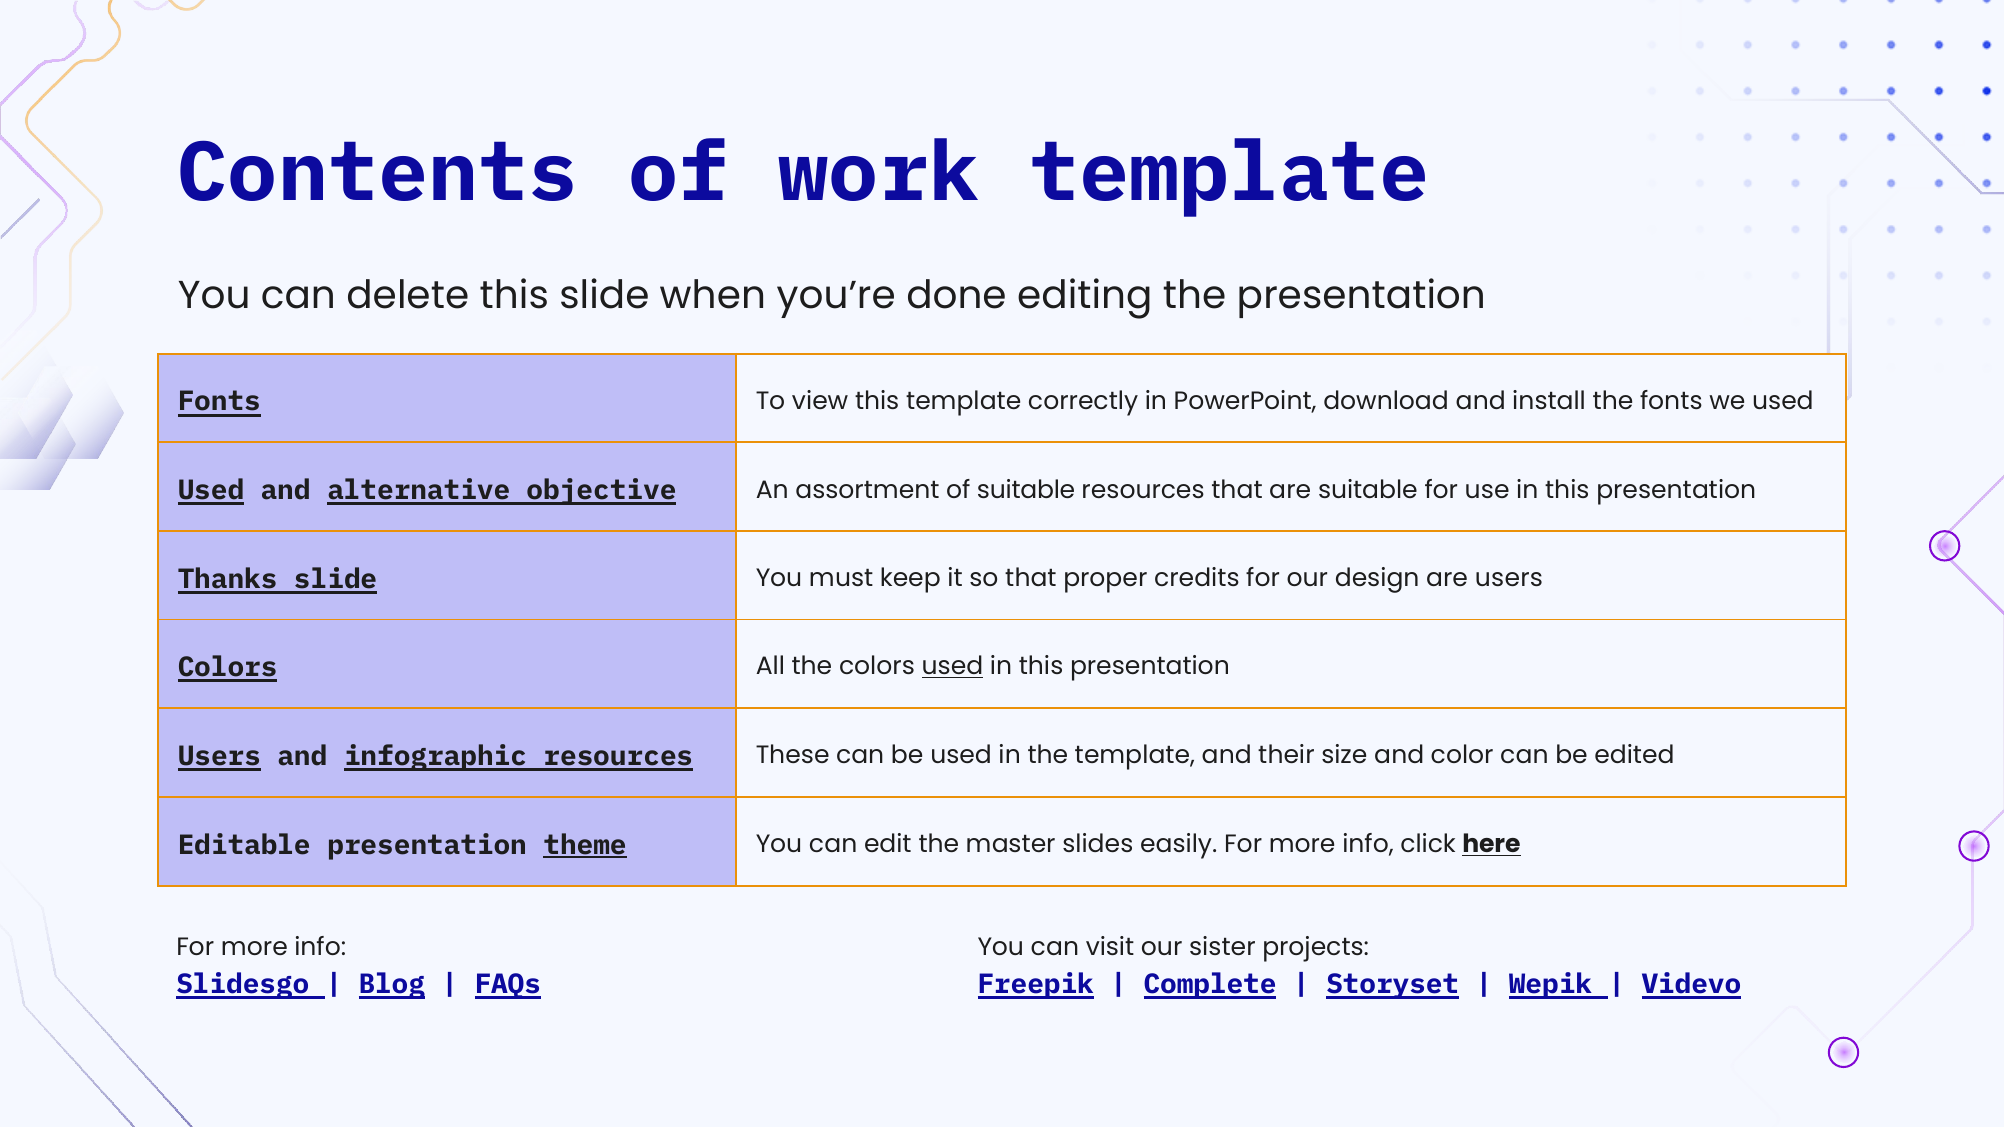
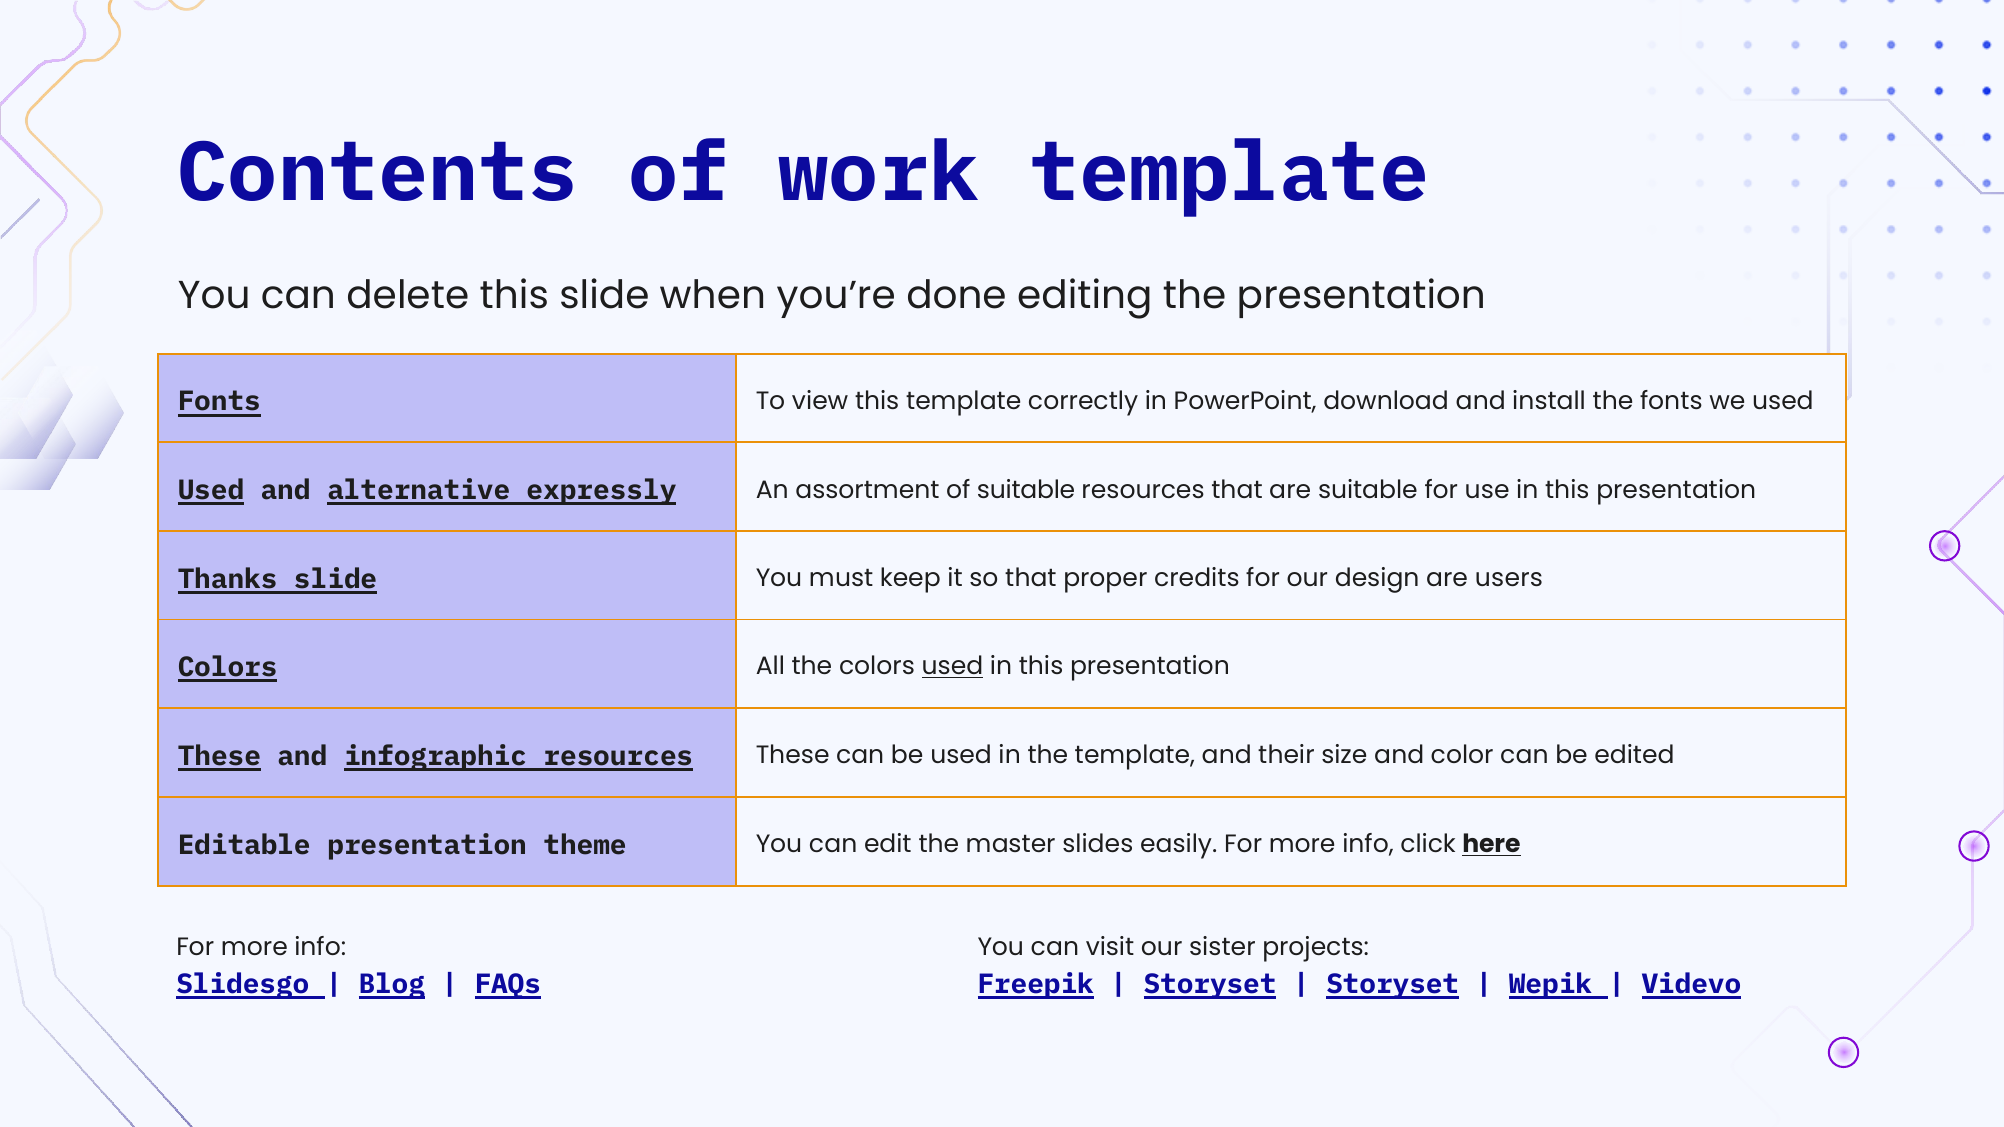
objective: objective -> expressly
Users at (219, 756): Users -> These
theme underline: present -> none
Complete at (1210, 985): Complete -> Storyset
